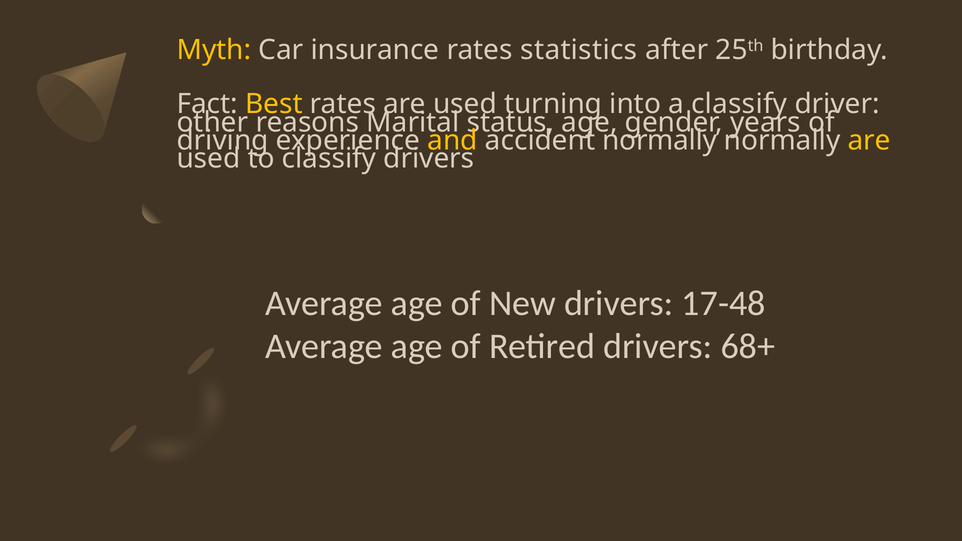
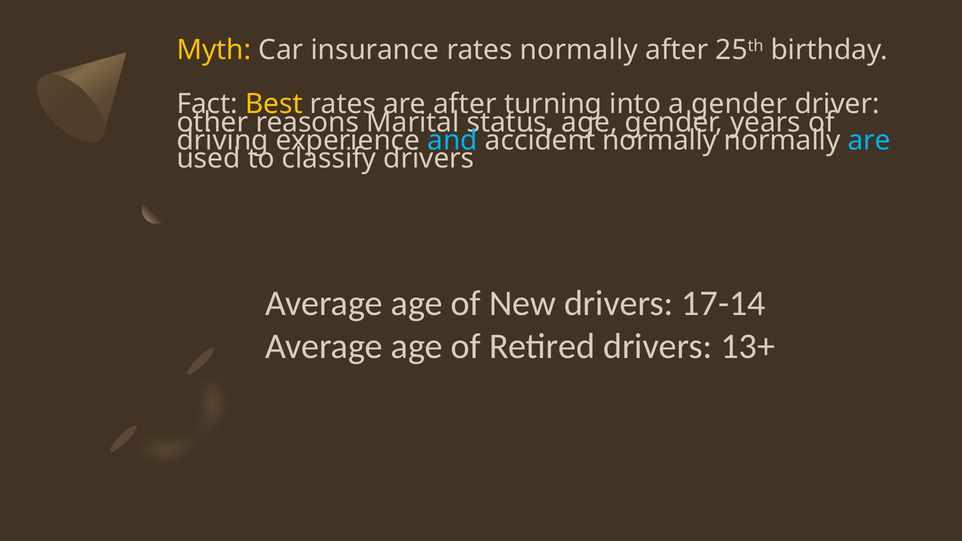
rates statistics: statistics -> normally
used at (465, 104): used -> after
classify at (739, 104): classify -> gender
and colour: yellow -> light blue
are at (869, 140) colour: yellow -> light blue
17-48: 17-48 -> 17-14
68+: 68+ -> 13+
